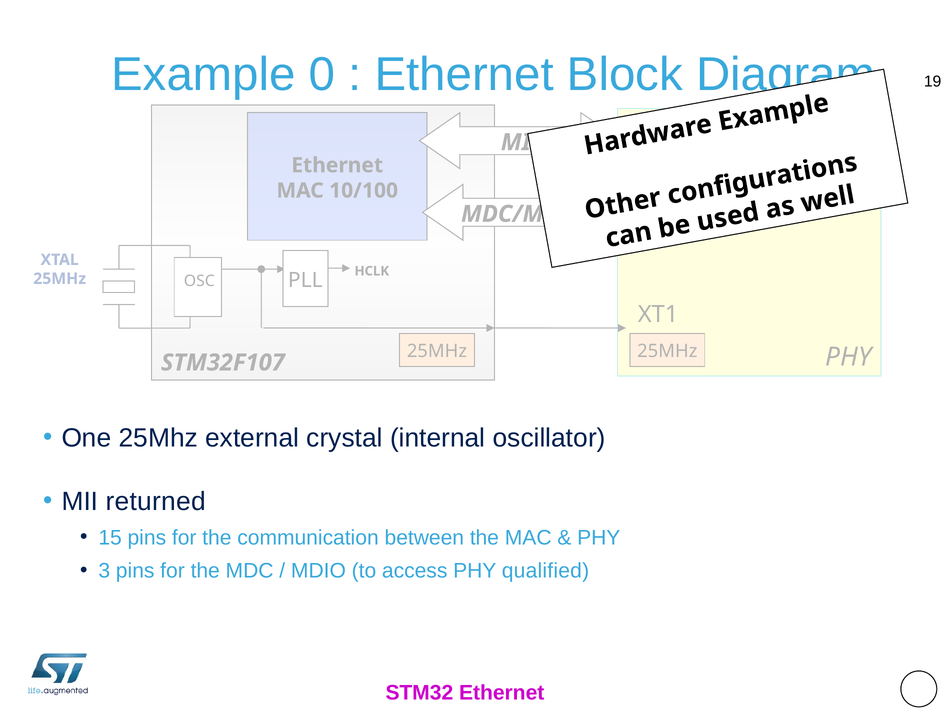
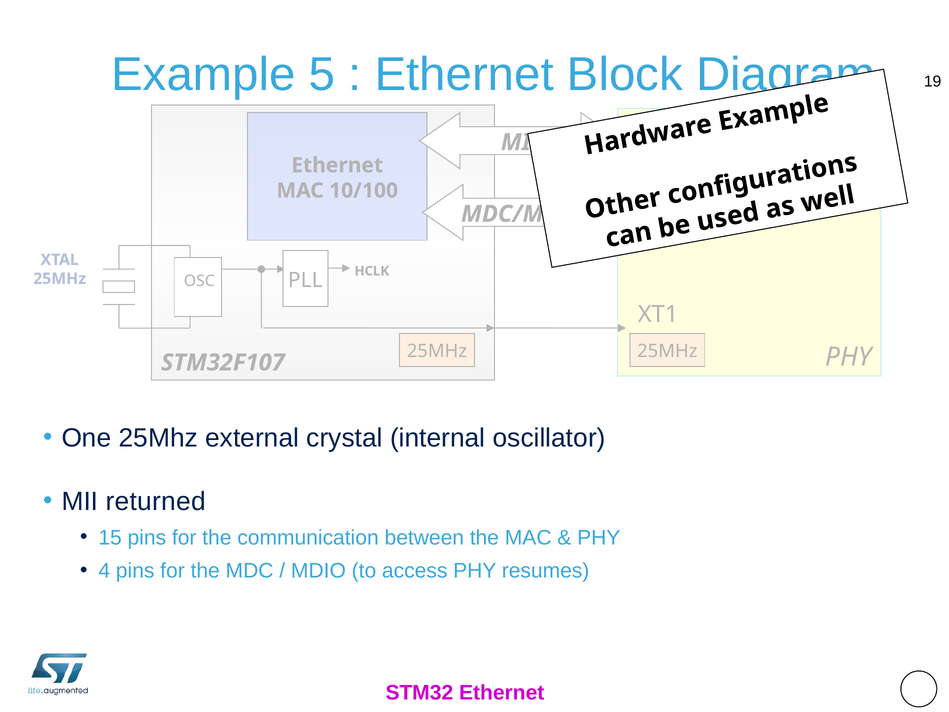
0: 0 -> 5
3: 3 -> 4
qualified: qualified -> resumes
